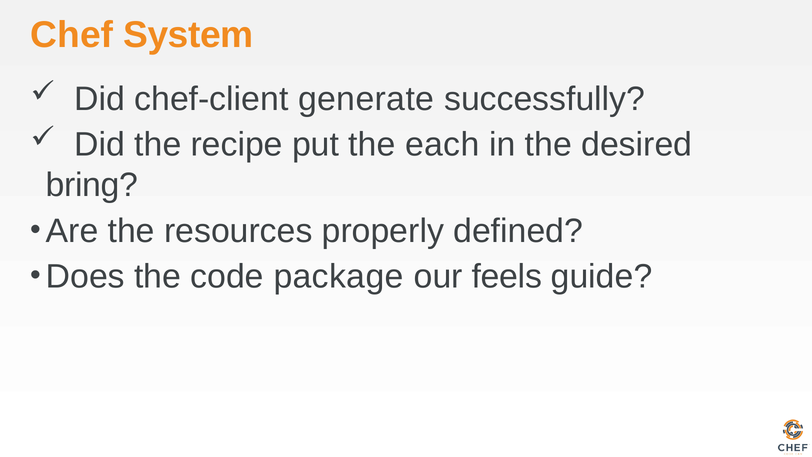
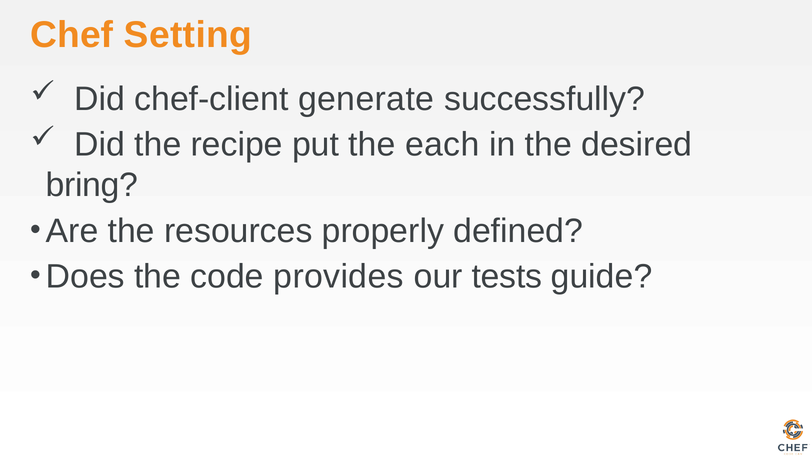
System: System -> Setting
package: package -> provides
feels: feels -> tests
